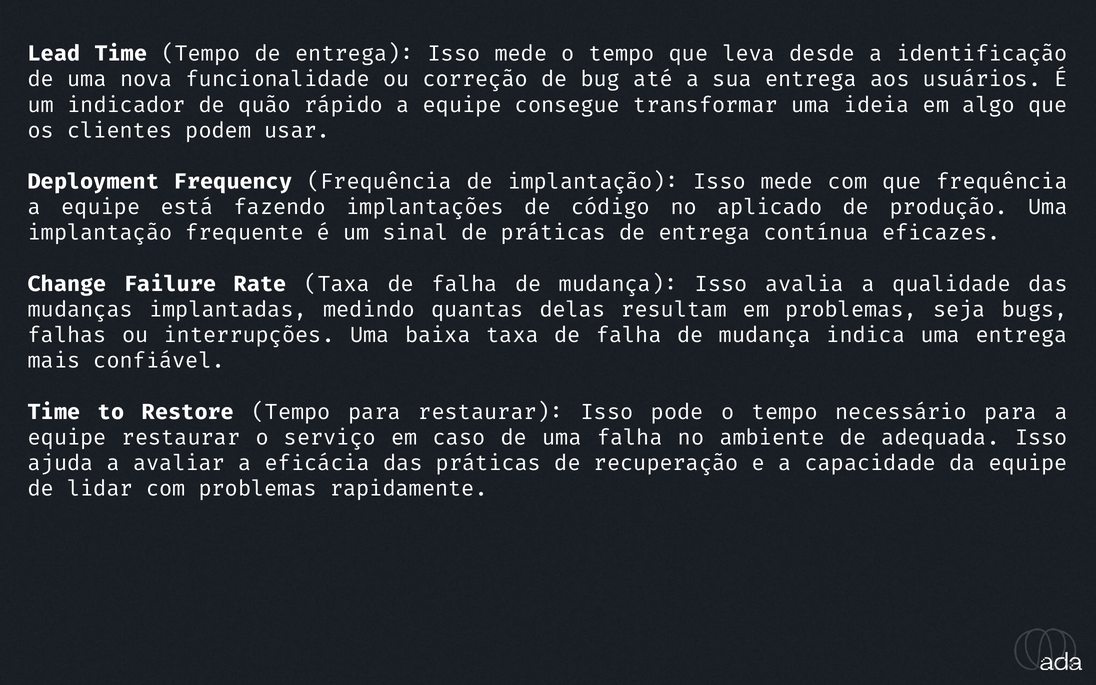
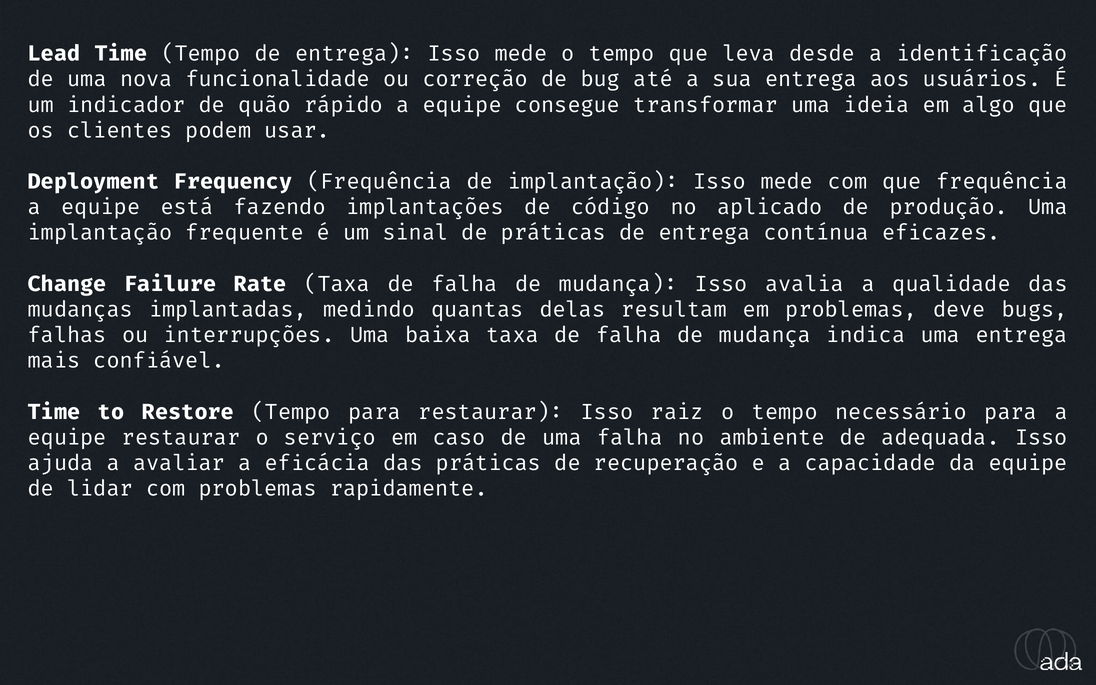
seja: seja -> deve
pode: pode -> raiz
